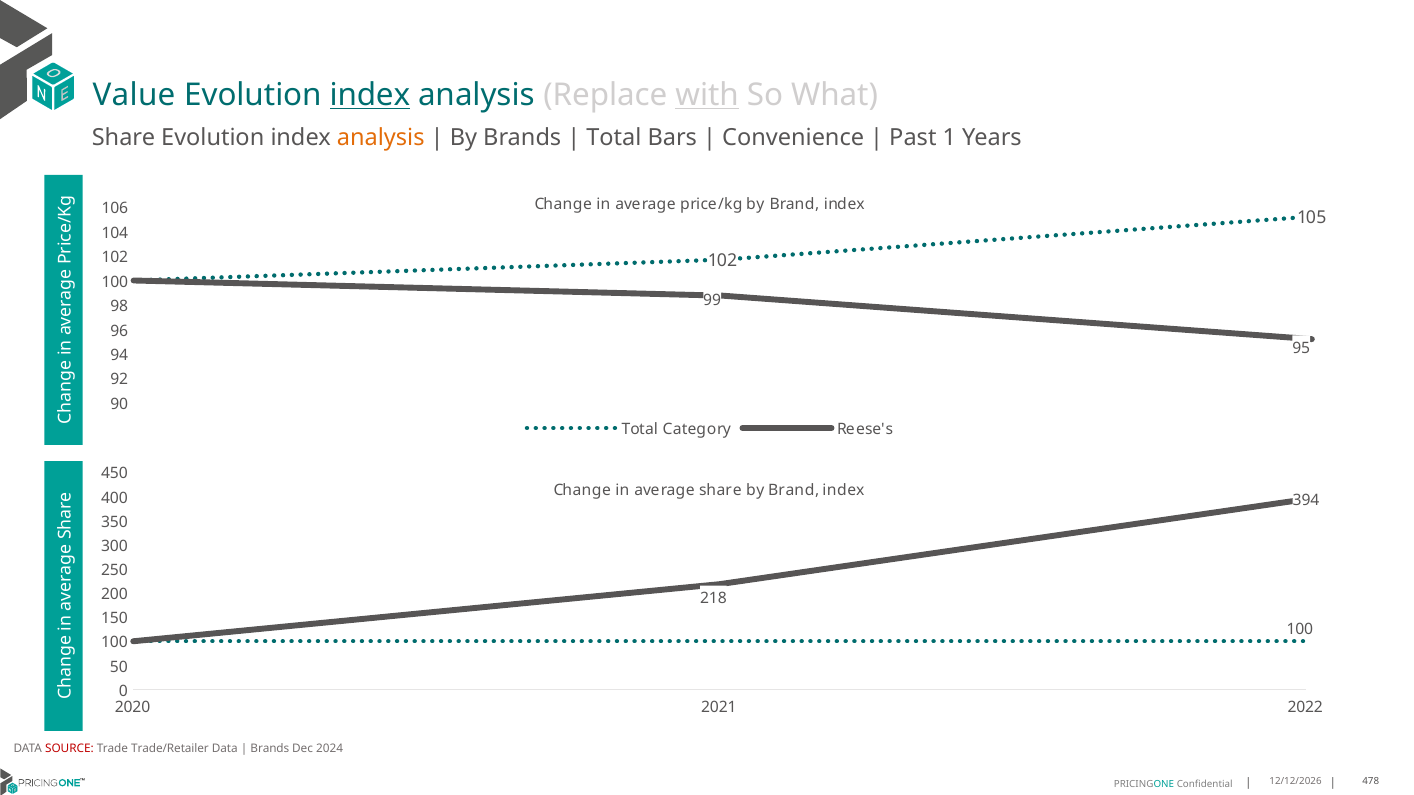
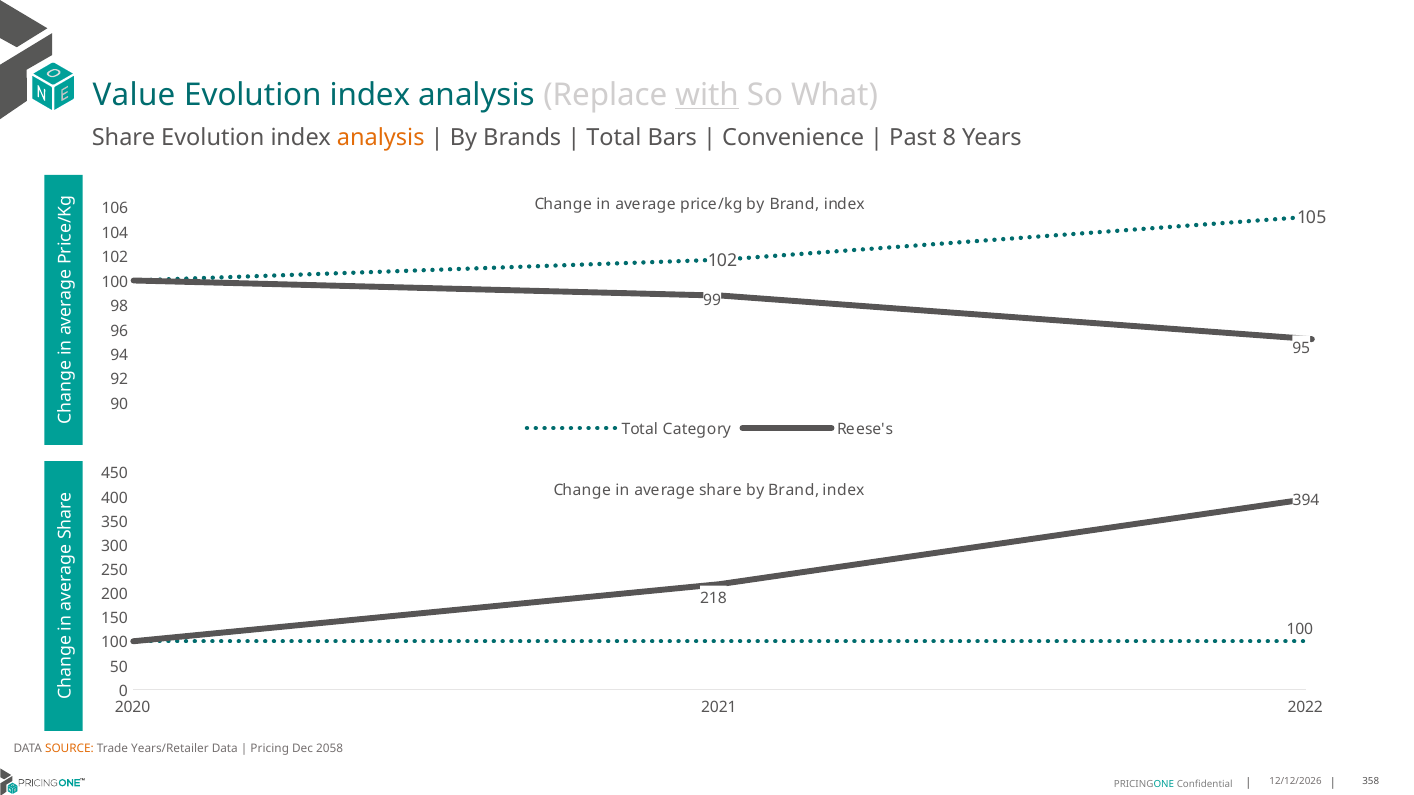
index at (370, 95) underline: present -> none
1: 1 -> 8
SOURCE colour: red -> orange
Trade/Retailer: Trade/Retailer -> Years/Retailer
Brands at (270, 749): Brands -> Pricing
2024: 2024 -> 2058
478: 478 -> 358
